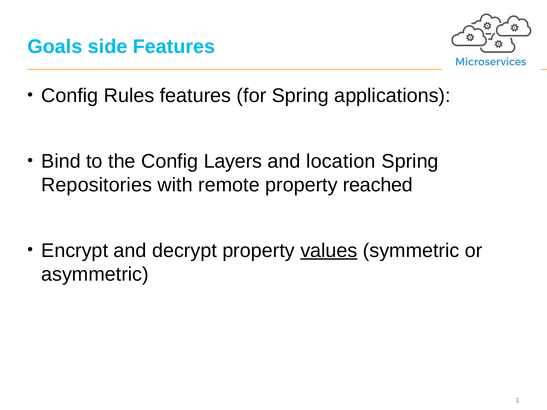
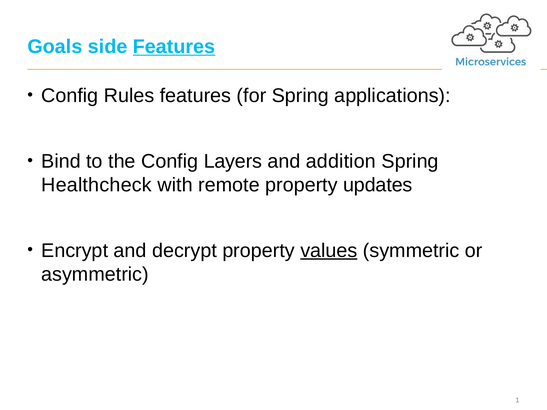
Features at (174, 47) underline: none -> present
location: location -> addition
Repositories: Repositories -> Healthcheck
reached: reached -> updates
